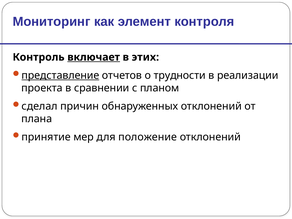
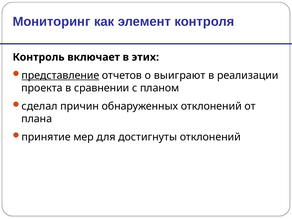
включает underline: present -> none
трудности: трудности -> выиграют
положение: положение -> достигнуты
